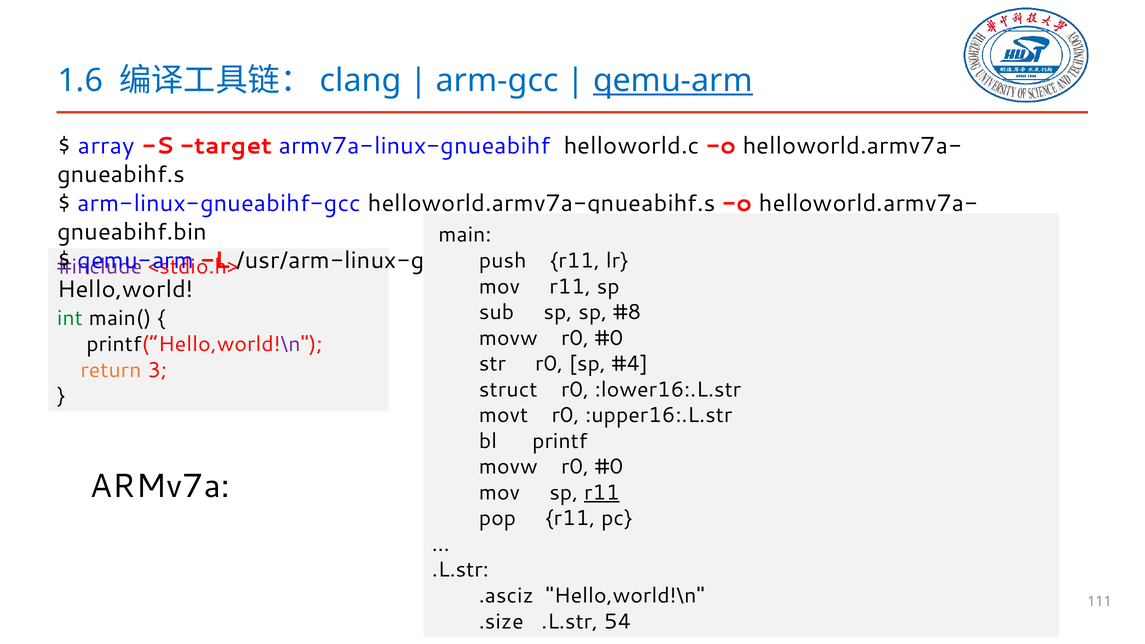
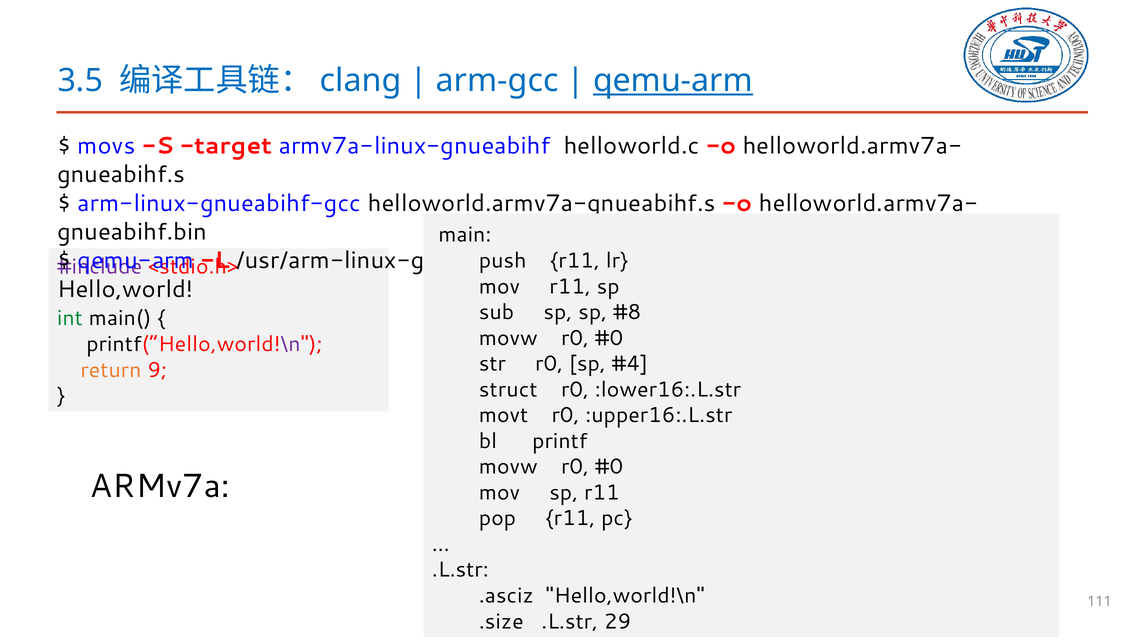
1.6: 1.6 -> 3.5
array: array -> movs
3: 3 -> 9
r11 at (602, 493) underline: present -> none
54: 54 -> 29
